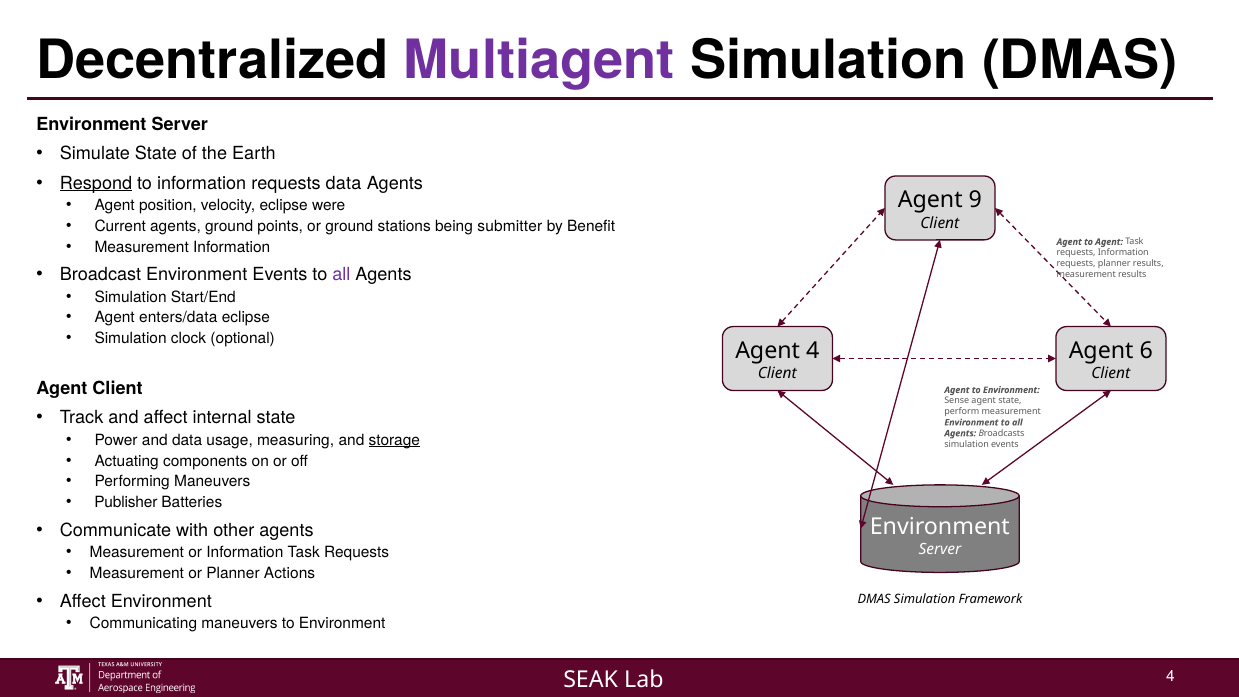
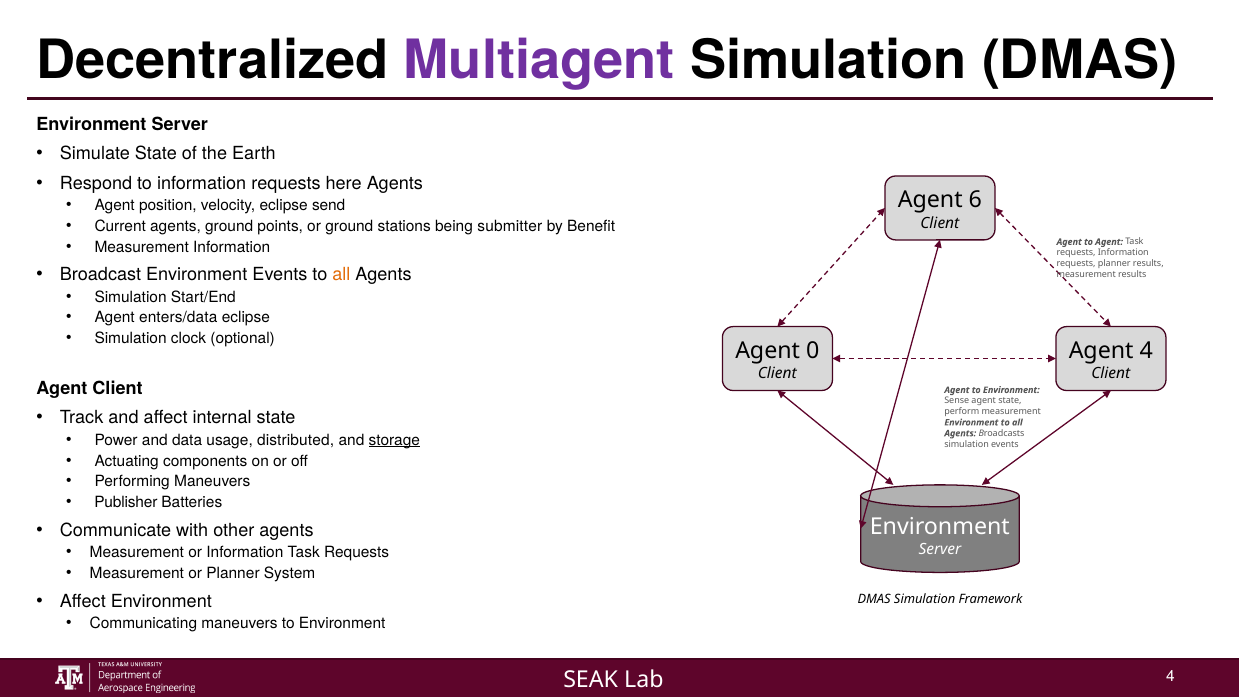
Respond underline: present -> none
requests data: data -> here
9: 9 -> 6
were: were -> send
all at (341, 275) colour: purple -> orange
Agent 4: 4 -> 0
Agent 6: 6 -> 4
measuring: measuring -> distributed
Actions: Actions -> System
